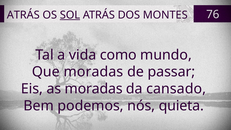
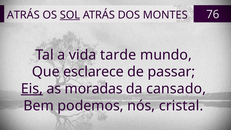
como: como -> tarde
Que moradas: moradas -> esclarece
Eis underline: none -> present
quieta: quieta -> cristal
